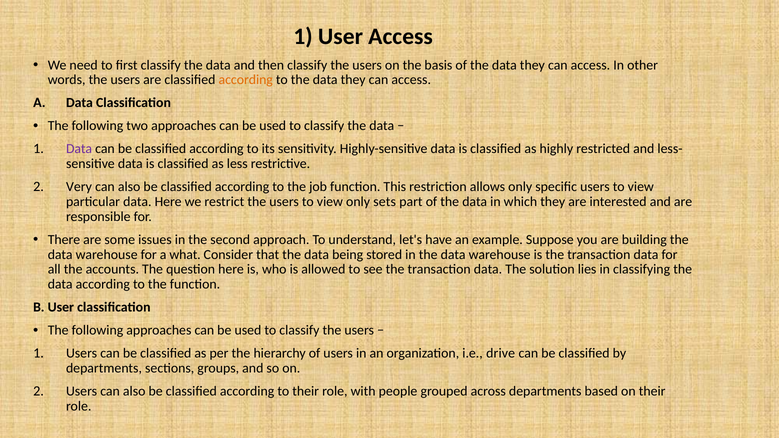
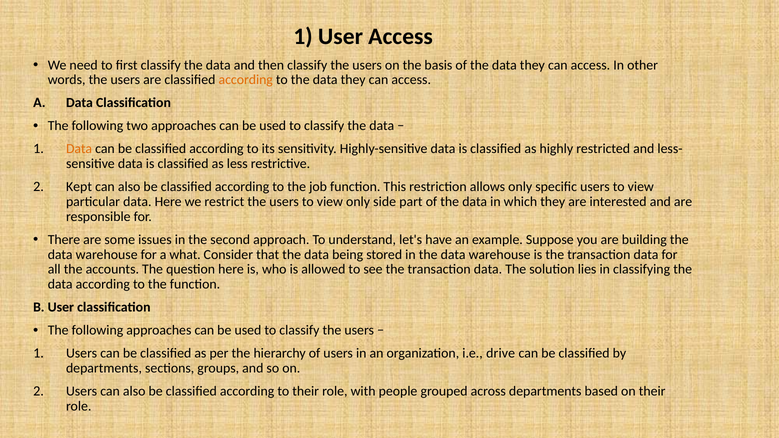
Data at (79, 149) colour: purple -> orange
Very: Very -> Kept
sets: sets -> side
